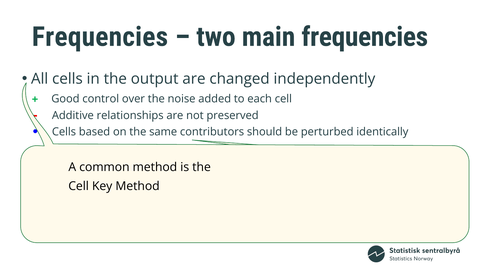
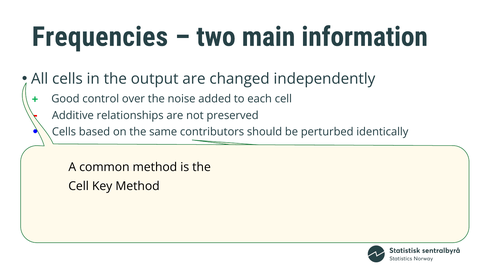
main frequencies: frequencies -> information
